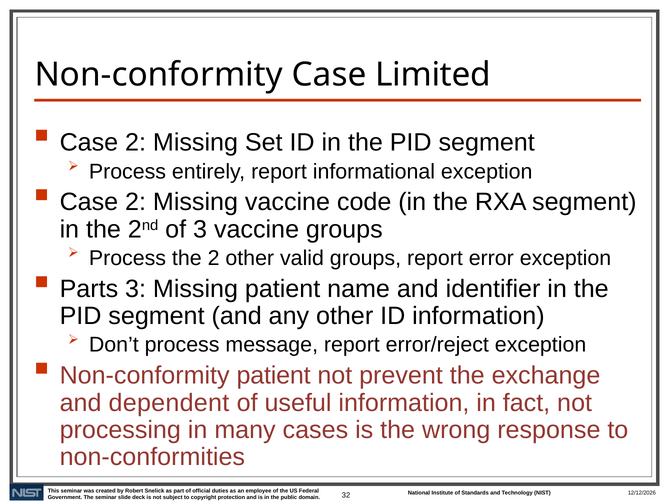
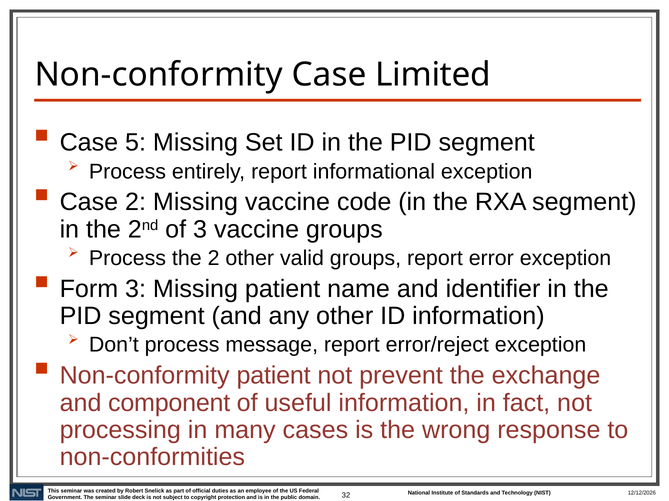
2 at (136, 143): 2 -> 5
Parts: Parts -> Form
dependent: dependent -> component
